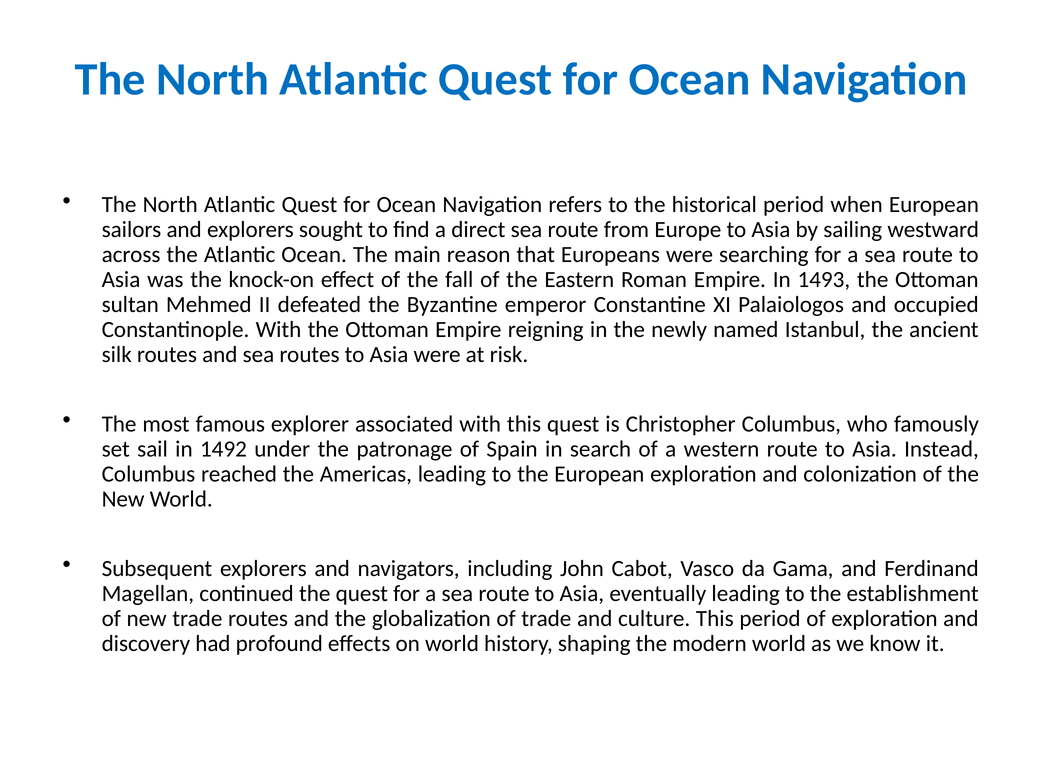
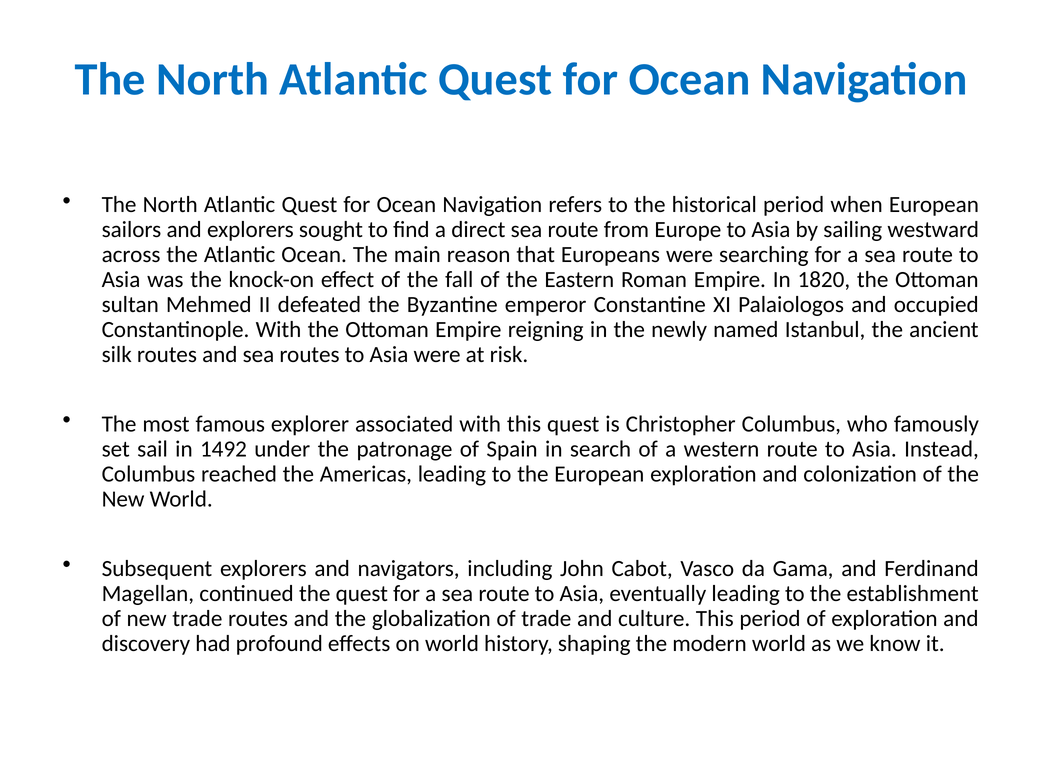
1493: 1493 -> 1820
